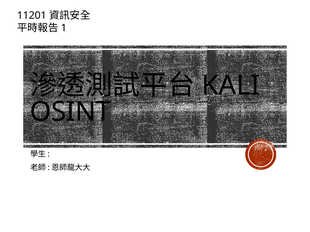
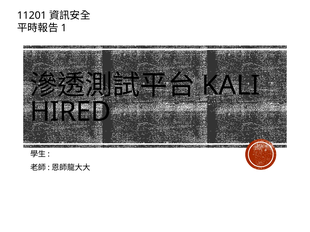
OSINT: OSINT -> HIRED
